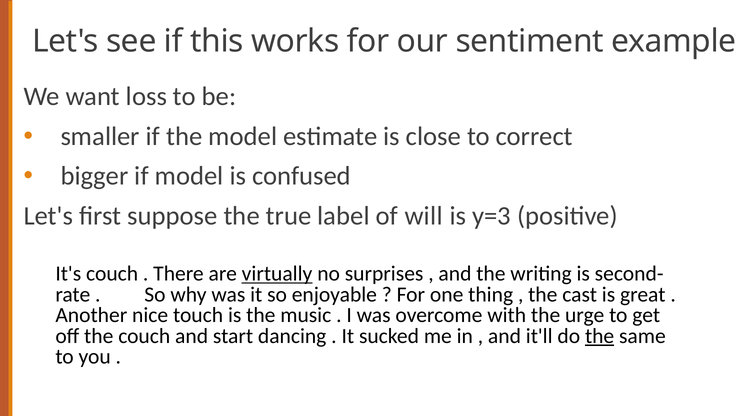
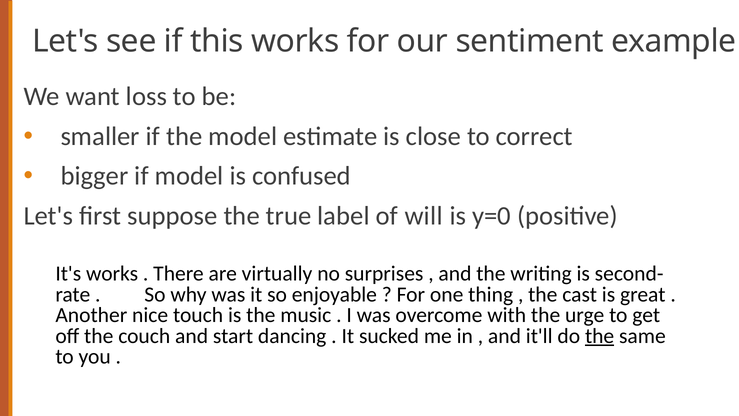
y=3: y=3 -> y=0
It's couch: couch -> works
virtually underline: present -> none
